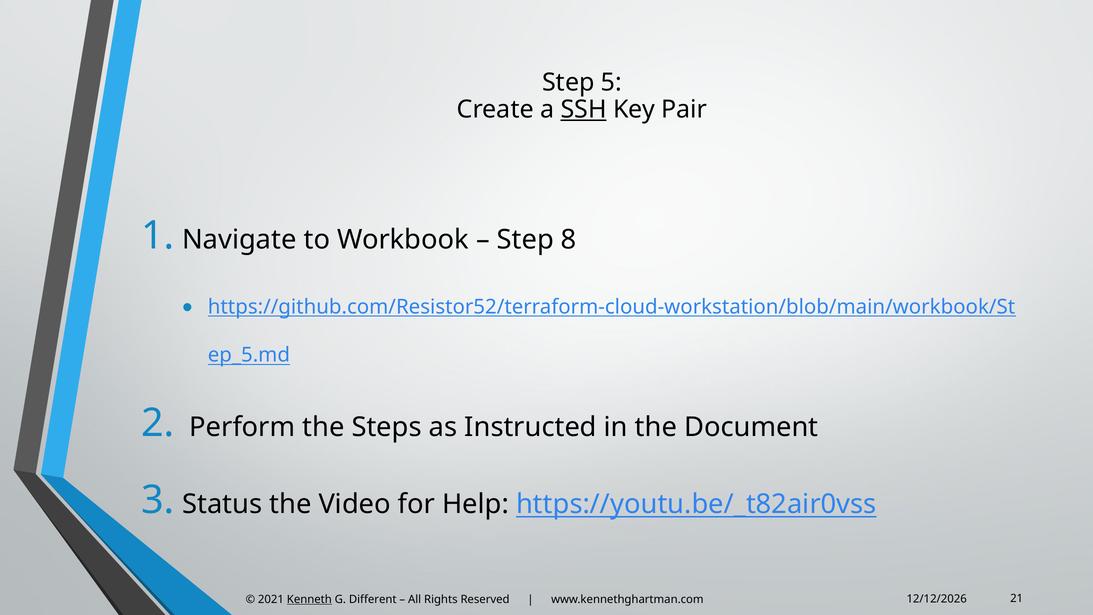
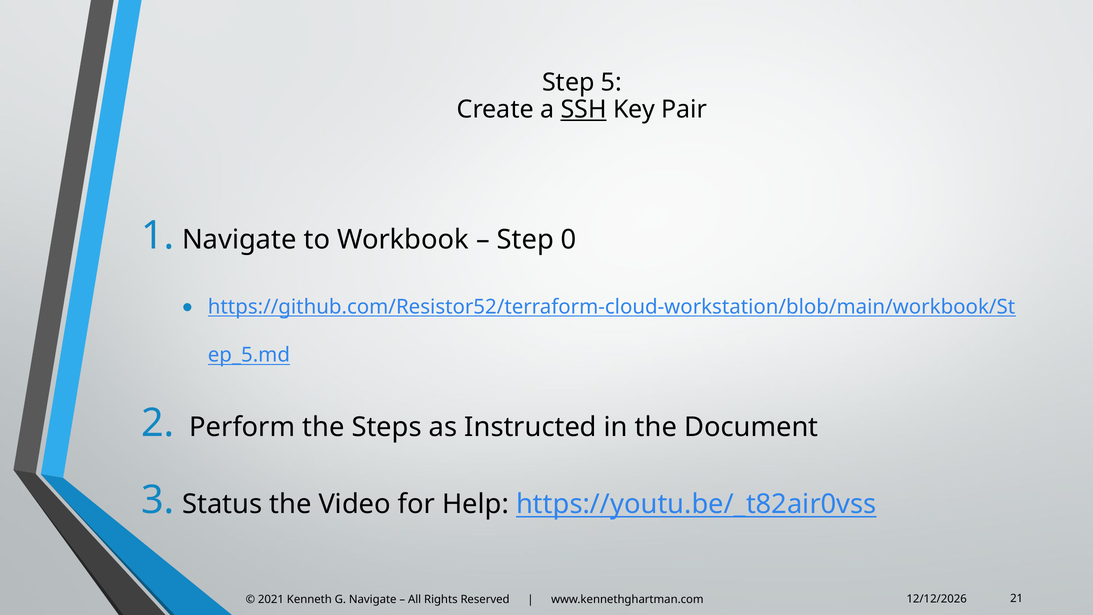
8: 8 -> 0
Kenneth underline: present -> none
G Different: Different -> Navigate
